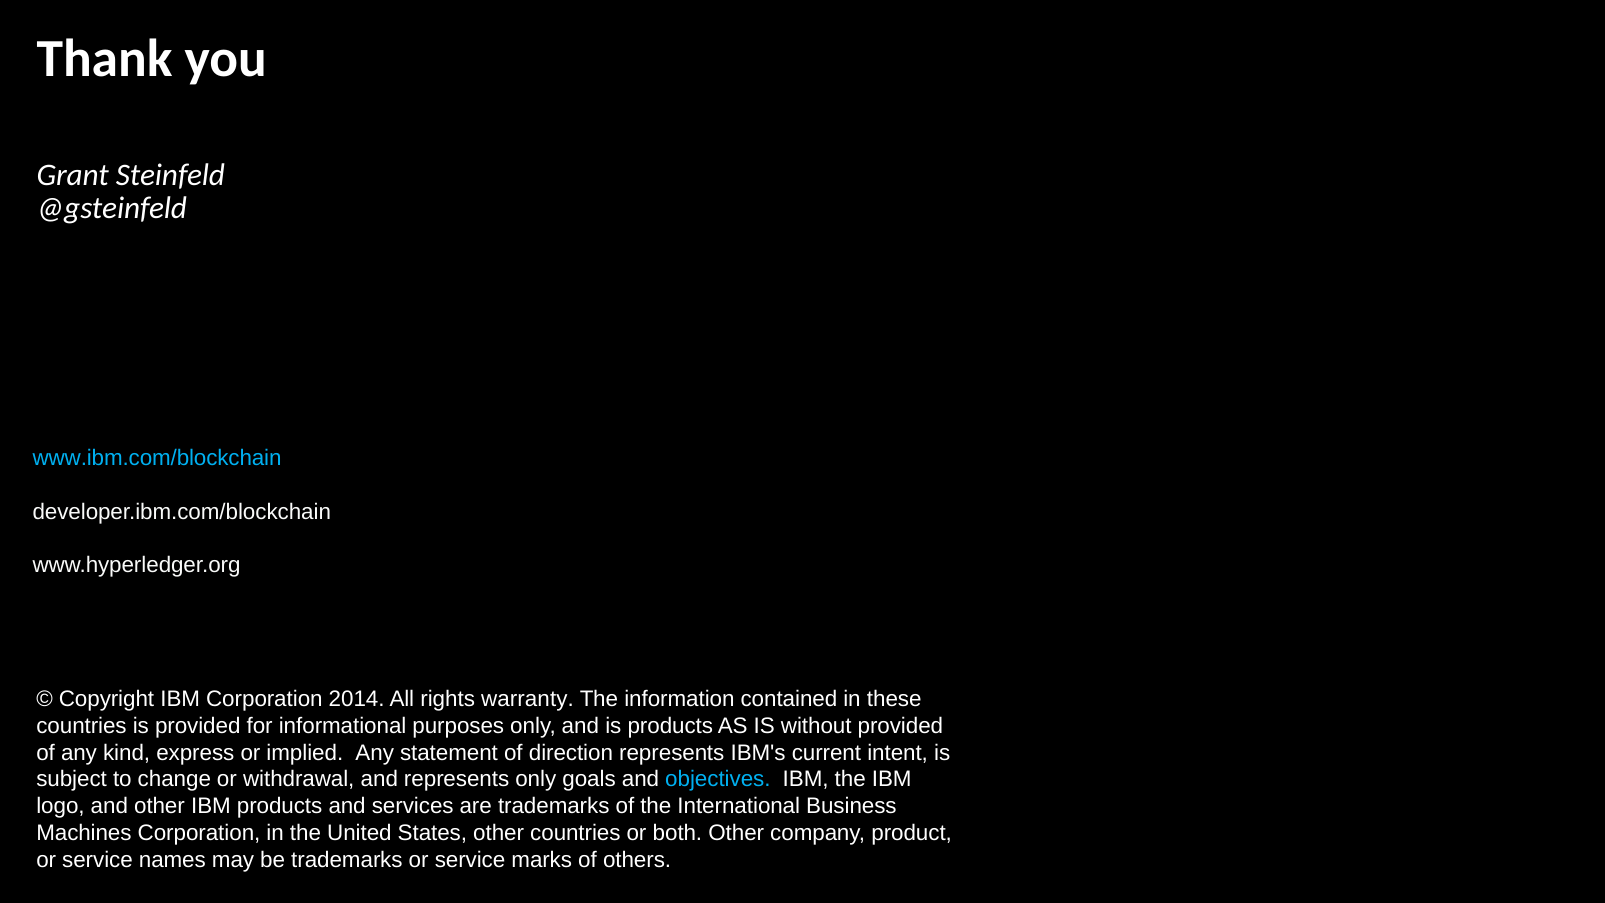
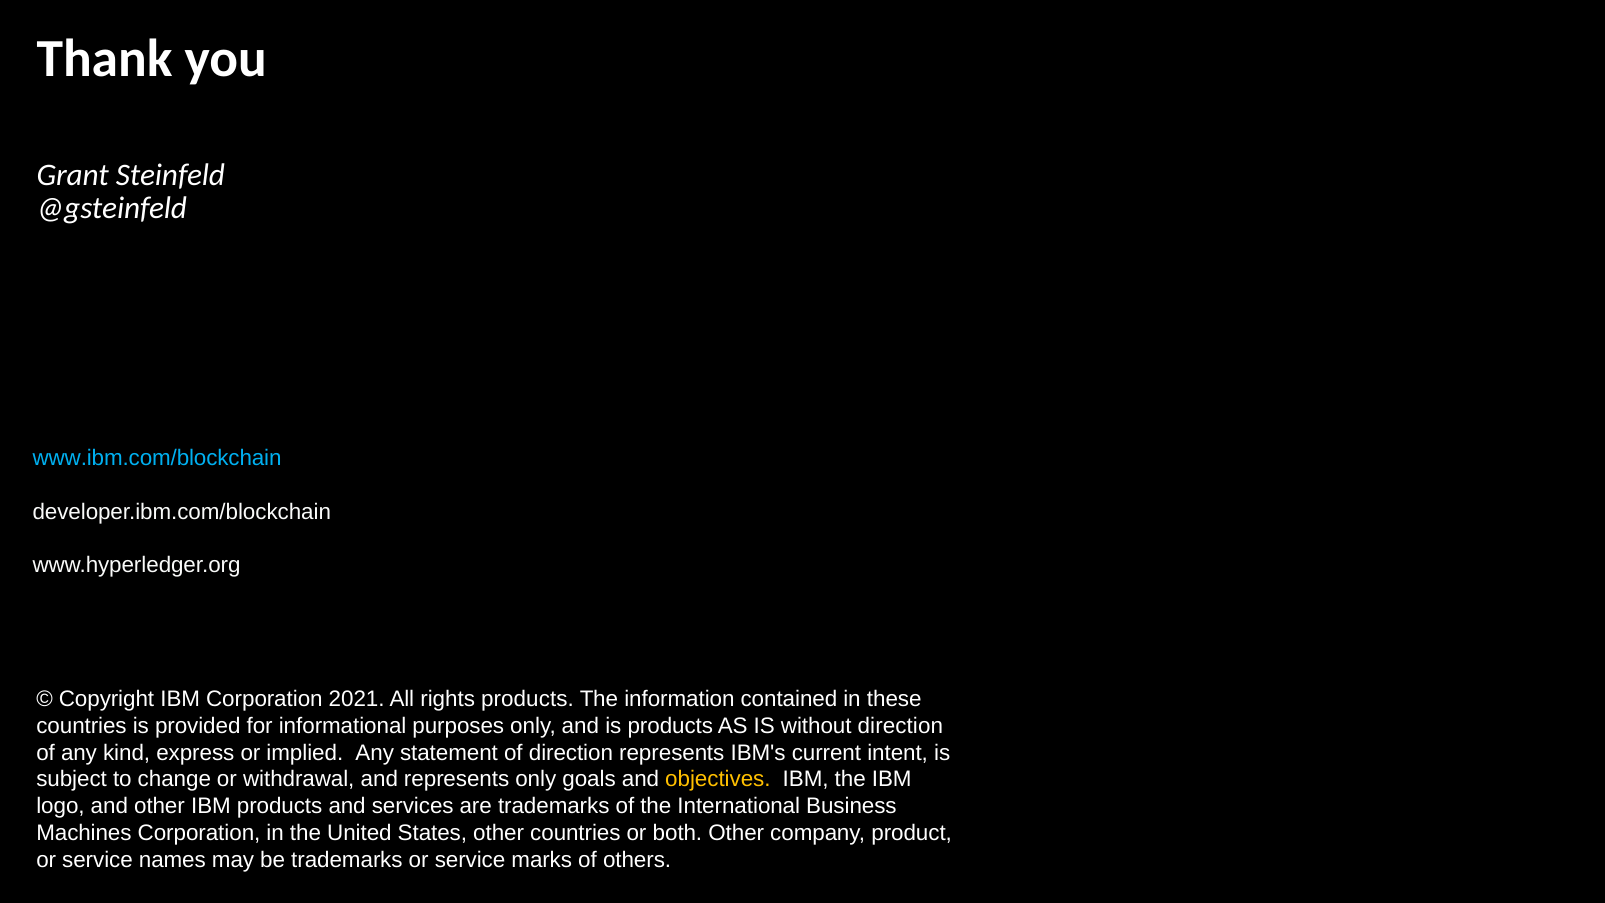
2014: 2014 -> 2021
rights warranty: warranty -> products
without provided: provided -> direction
objectives colour: light blue -> yellow
